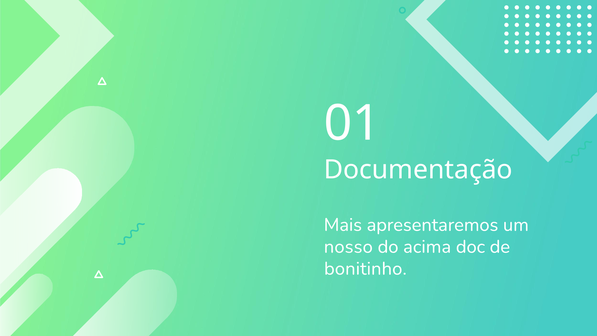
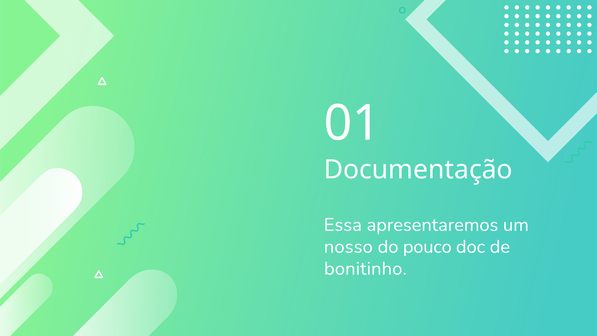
Mais: Mais -> Essa
acima: acima -> pouco
